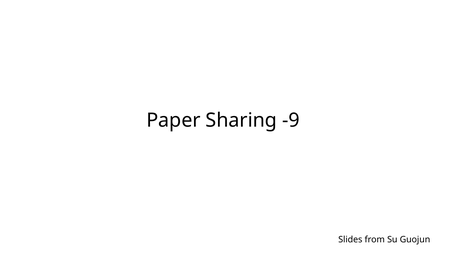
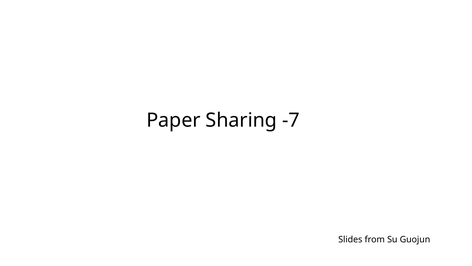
-9: -9 -> -7
